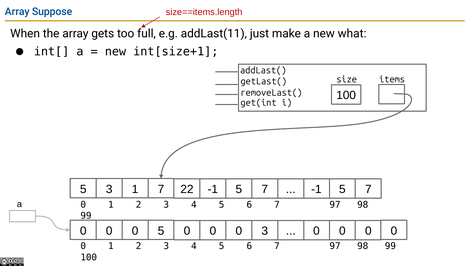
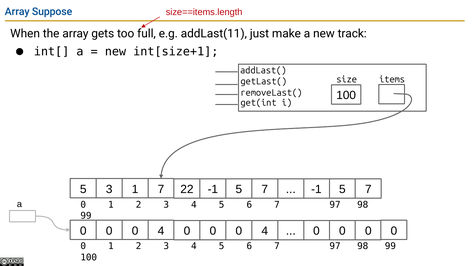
what: what -> track
5 at (161, 230): 5 -> 4
3 at (265, 230): 3 -> 4
